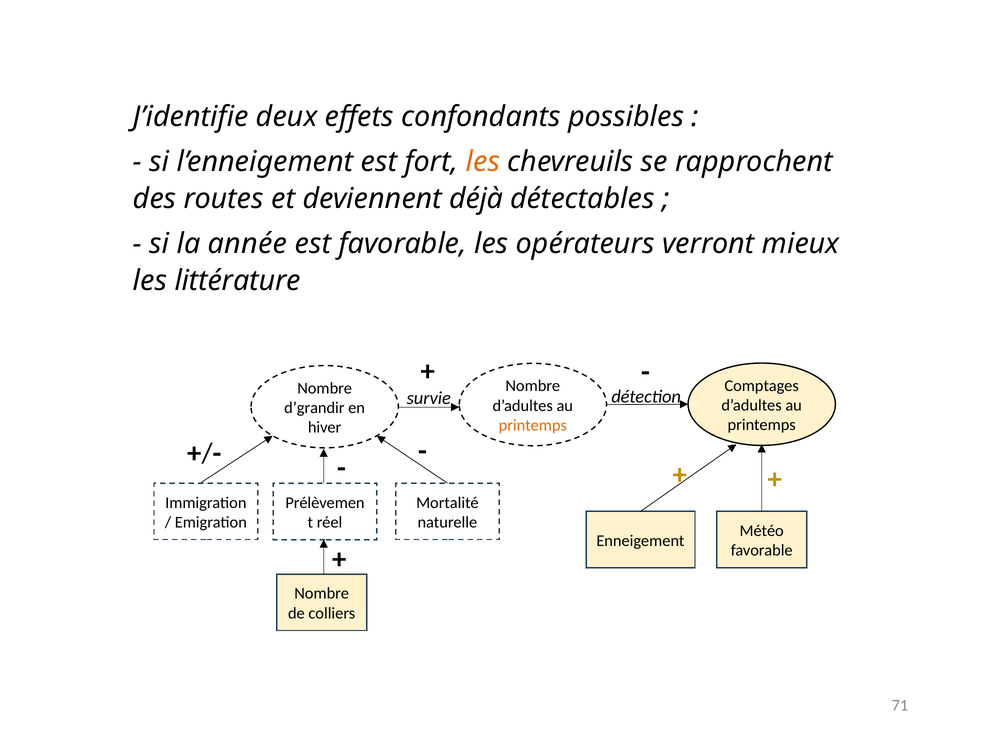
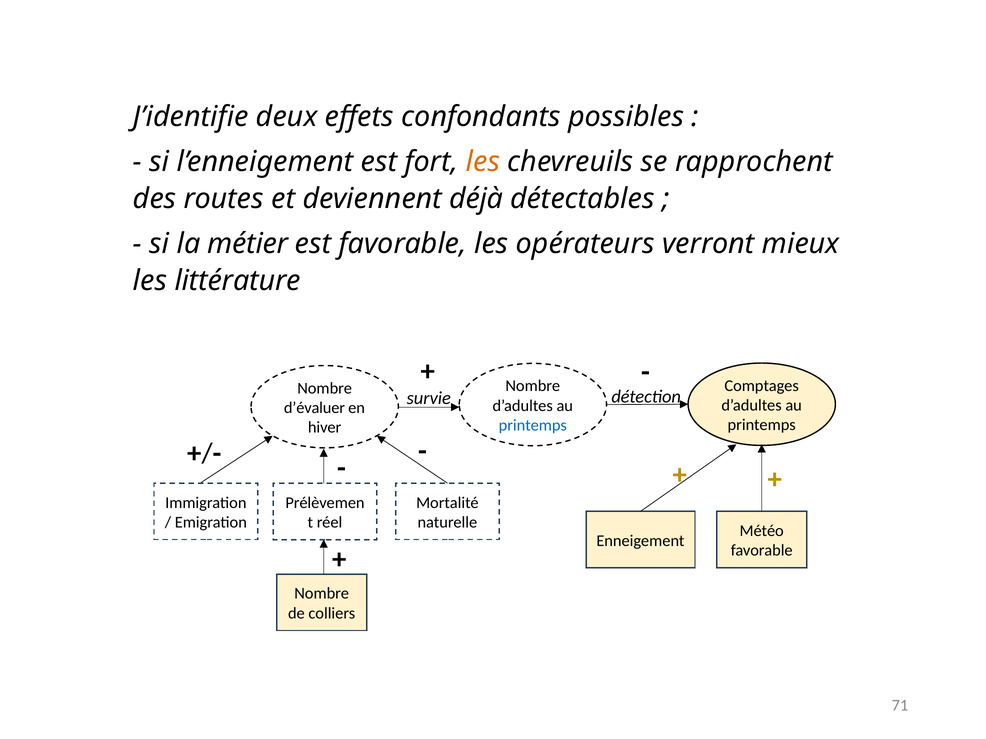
année: année -> métier
d’grandir: d’grandir -> d’évaluer
printemps at (533, 426) colour: orange -> blue
